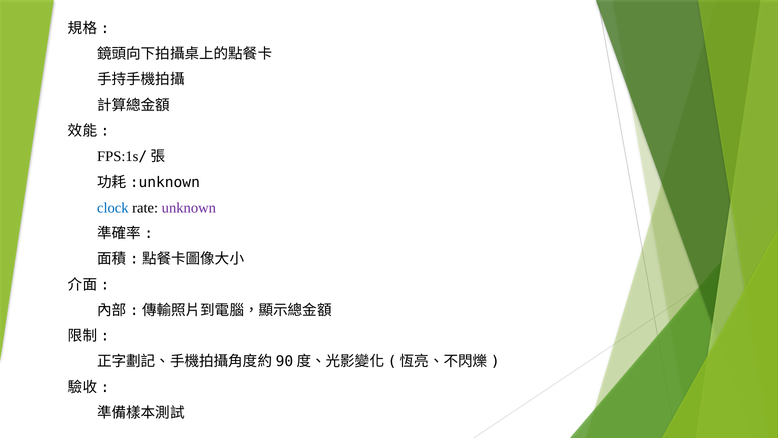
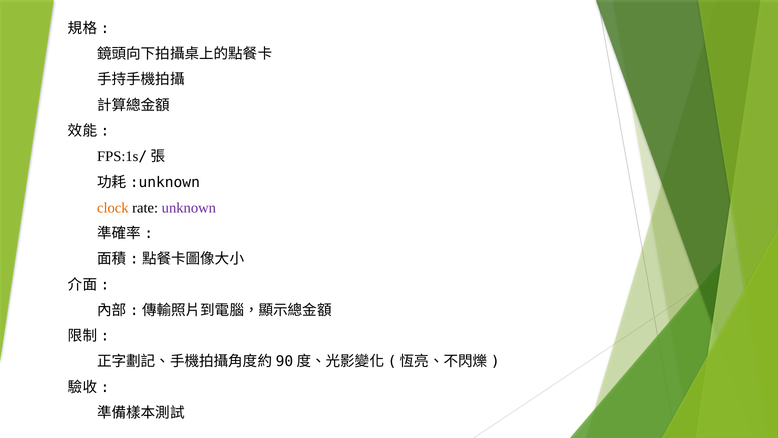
clock colour: blue -> orange
